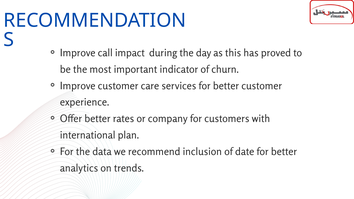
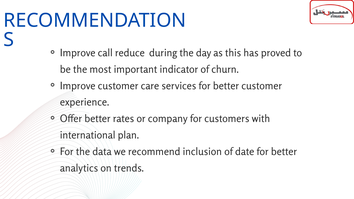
impact: impact -> reduce
